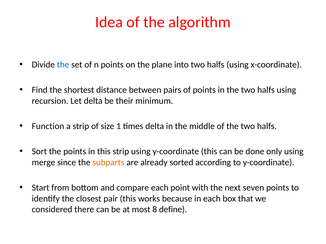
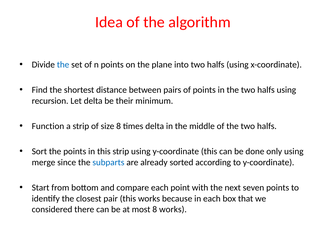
size 1: 1 -> 8
subparts colour: orange -> blue
8 define: define -> works
